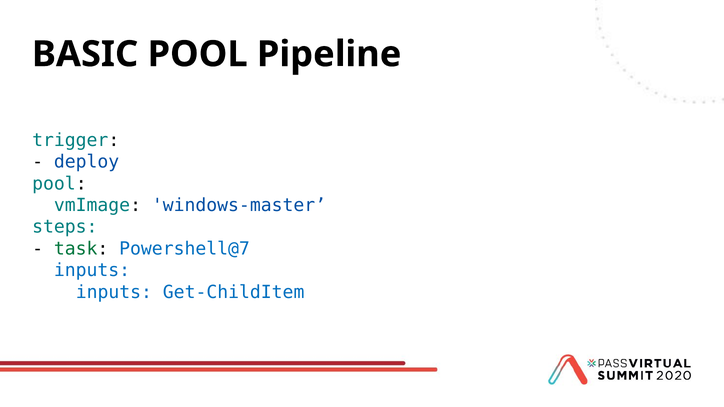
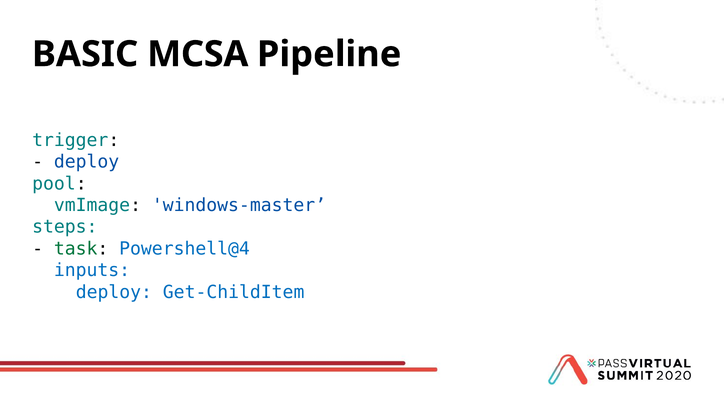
BASIC POOL: POOL -> MCSA
Powershell@7: Powershell@7 -> Powershell@4
inputs at (114, 292): inputs -> deploy
